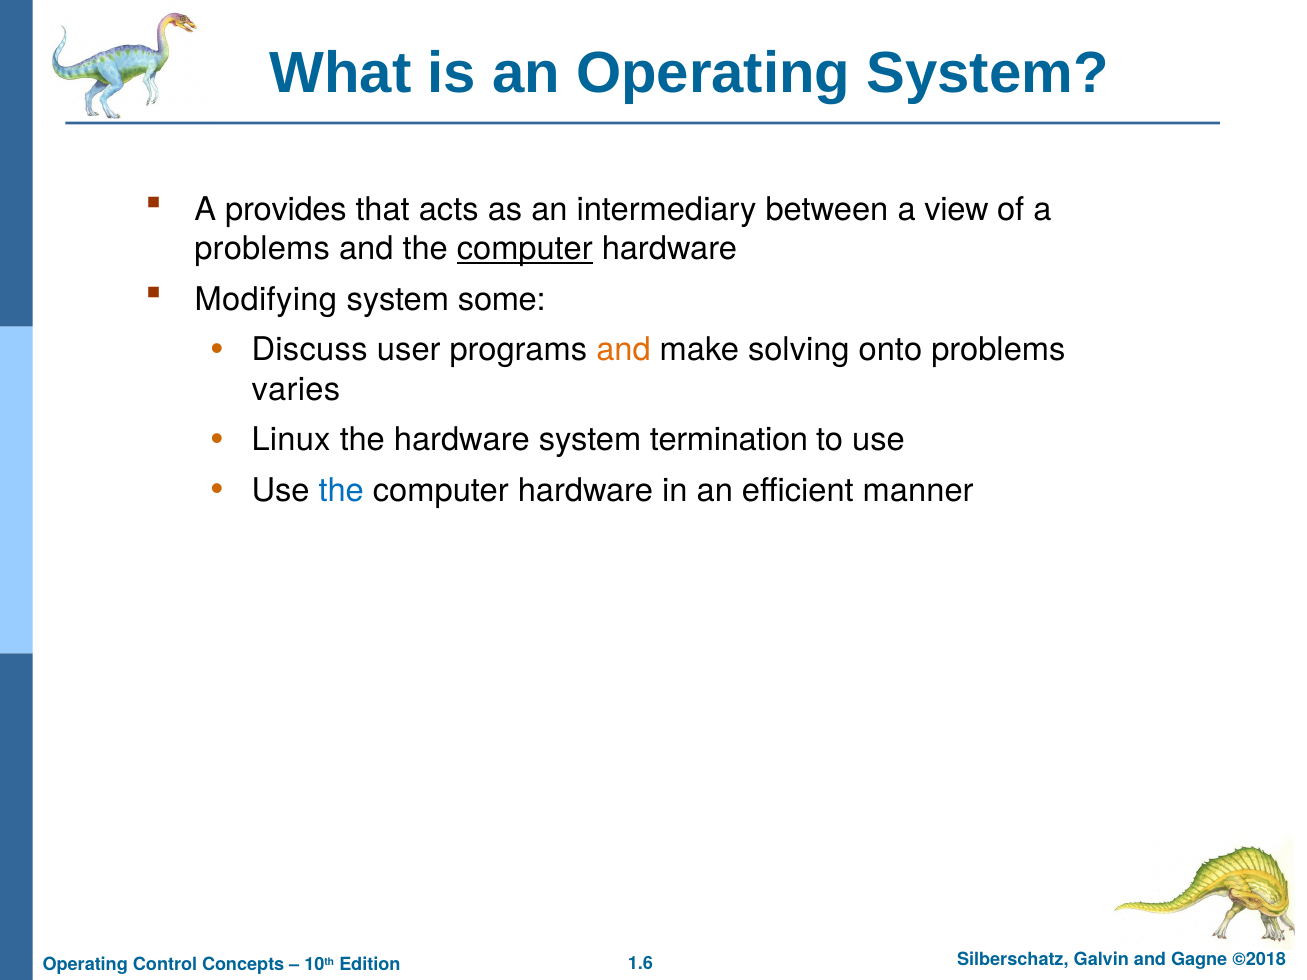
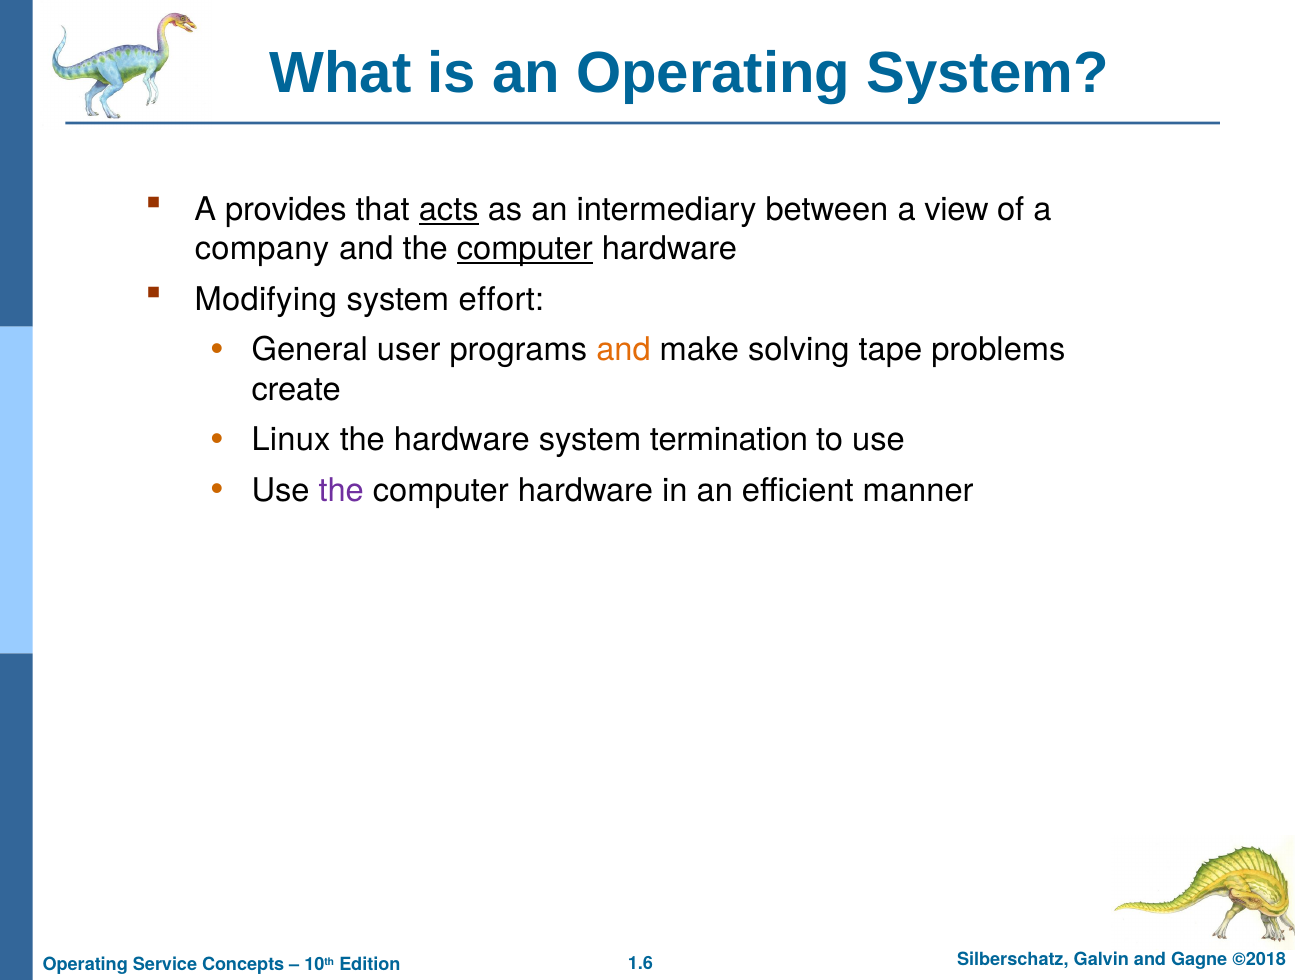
acts underline: none -> present
problems at (262, 249): problems -> company
some: some -> effort
Discuss: Discuss -> General
onto: onto -> tape
varies: varies -> create
the at (341, 491) colour: blue -> purple
Control: Control -> Service
